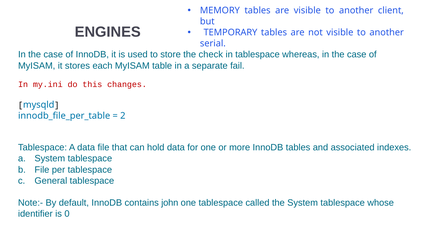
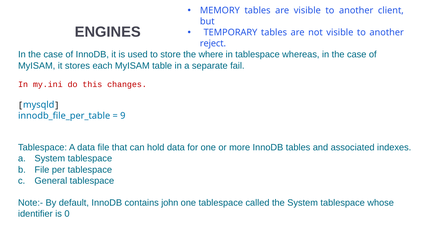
serial: serial -> reject
check: check -> where
2: 2 -> 9
